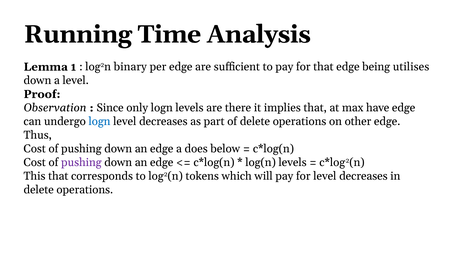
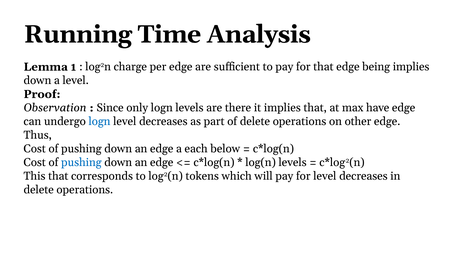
binary: binary -> charge
being utilises: utilises -> implies
does: does -> each
pushing at (81, 163) colour: purple -> blue
